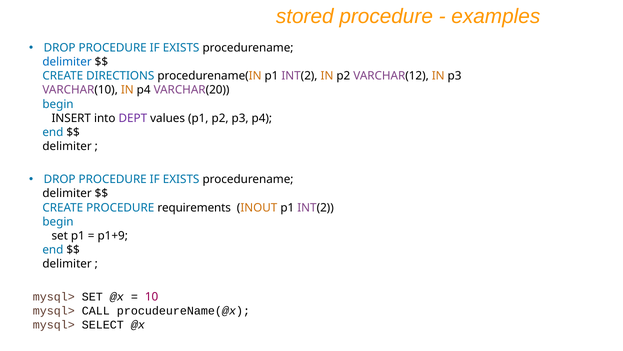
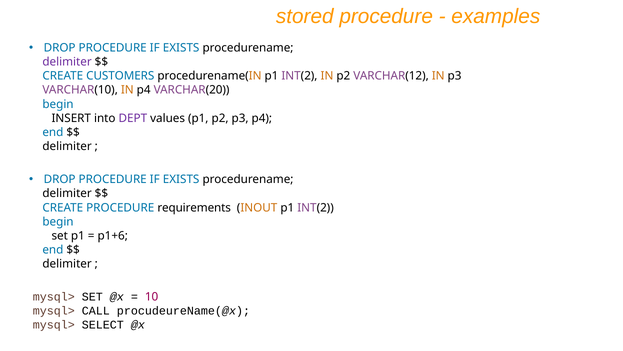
delimiter at (67, 62) colour: blue -> purple
DIRECTIONS: DIRECTIONS -> CUSTOMERS
p1+9: p1+9 -> p1+6
